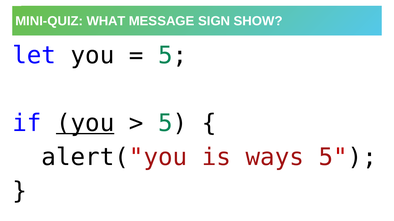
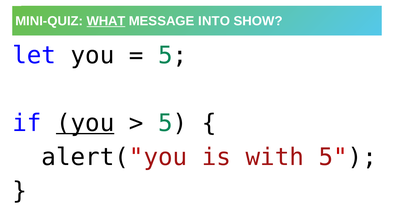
WHAT underline: none -> present
SIGN: SIGN -> INTO
ways: ways -> with
